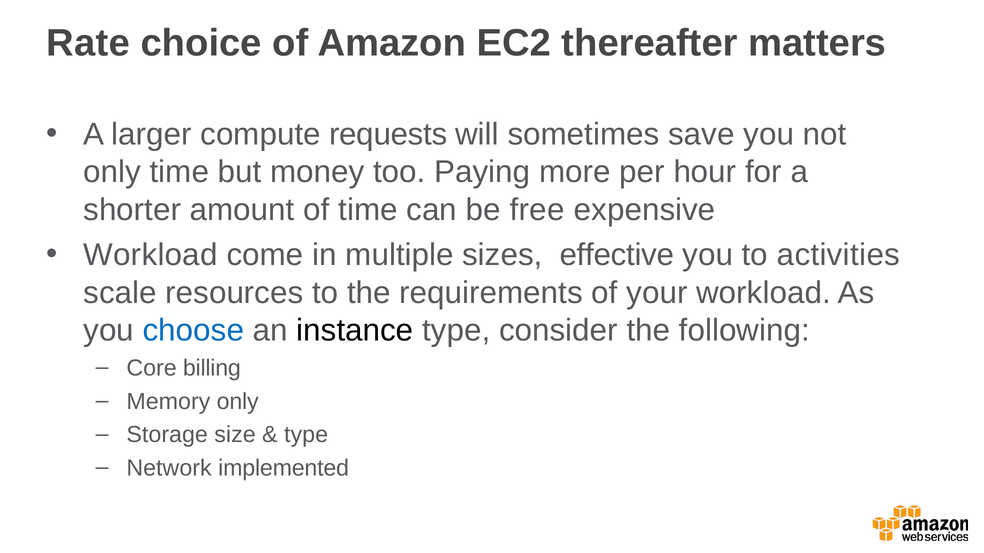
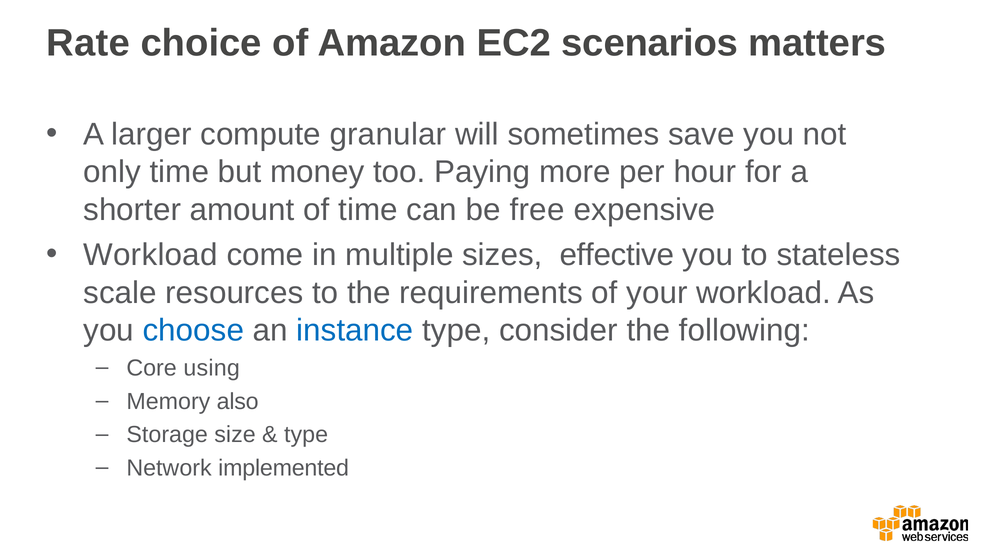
thereafter: thereafter -> scenarios
requests: requests -> granular
activities: activities -> stateless
instance colour: black -> blue
billing: billing -> using
Memory only: only -> also
